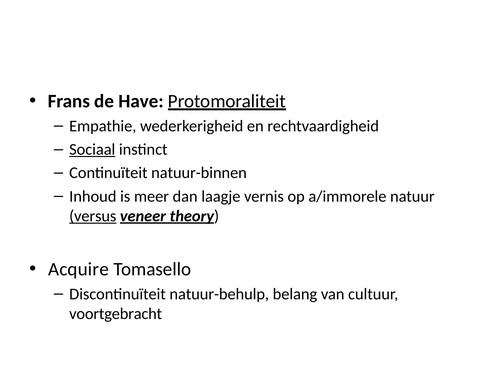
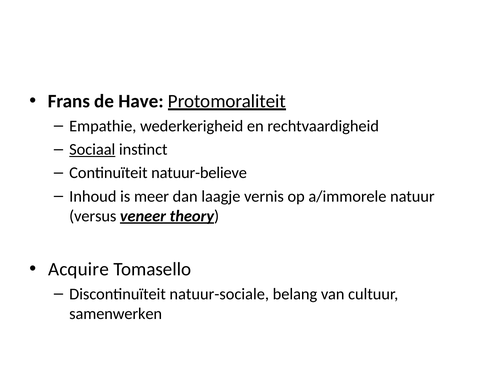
natuur-binnen: natuur-binnen -> natuur-believe
versus underline: present -> none
natuur-behulp: natuur-behulp -> natuur-sociale
voortgebracht: voortgebracht -> samenwerken
